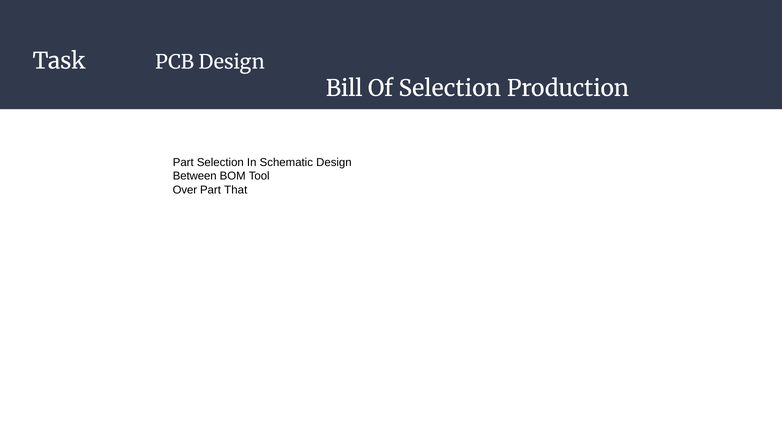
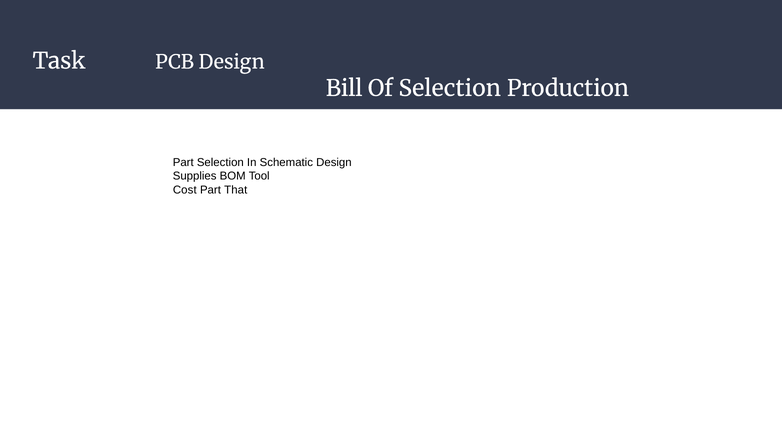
Between: Between -> Supplies
Over: Over -> Cost
